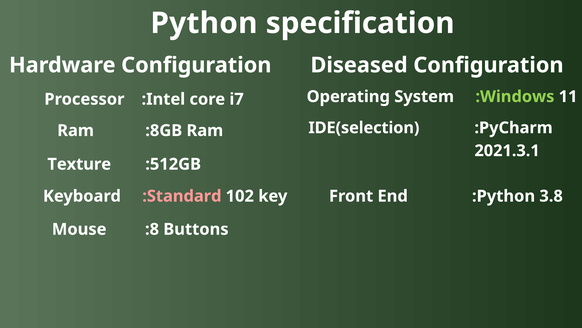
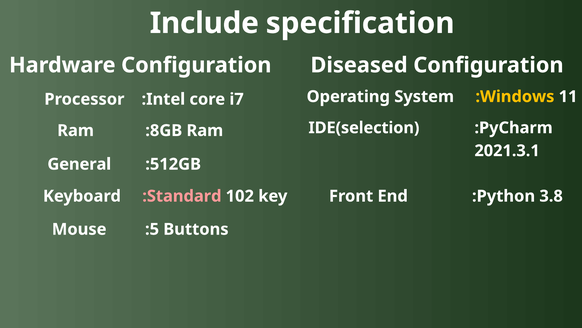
Python: Python -> Include
:Windows colour: light green -> yellow
Texture: Texture -> General
:8: :8 -> :5
